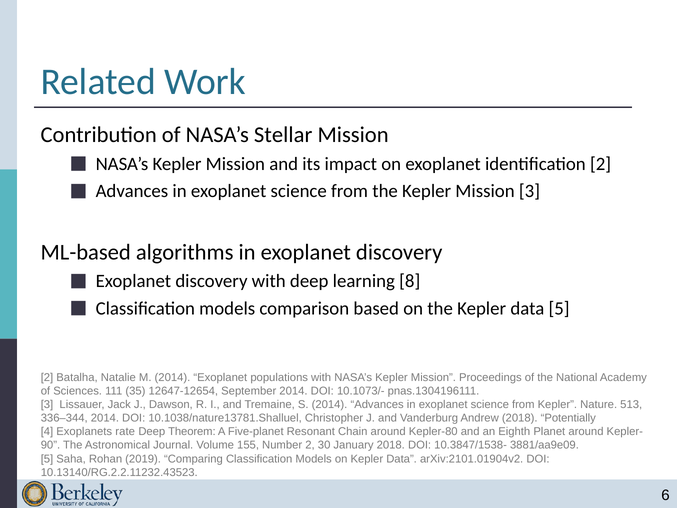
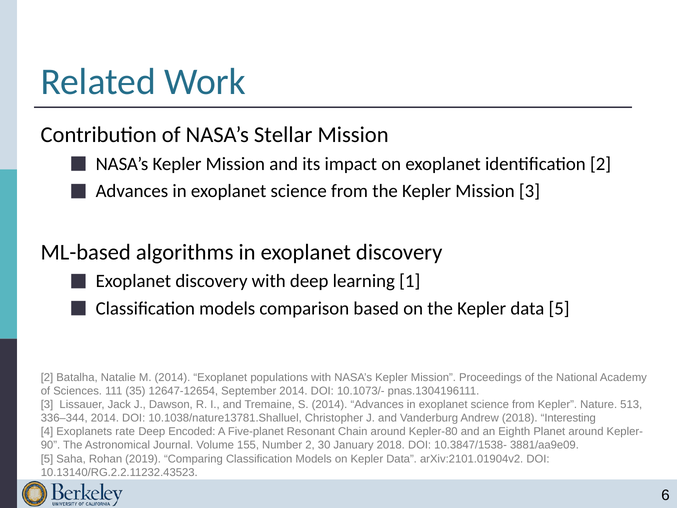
8: 8 -> 1
Potentially: Potentially -> Interesting
Theorem: Theorem -> Encoded
